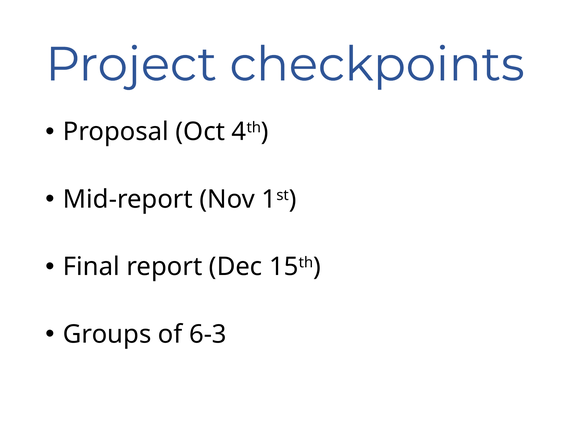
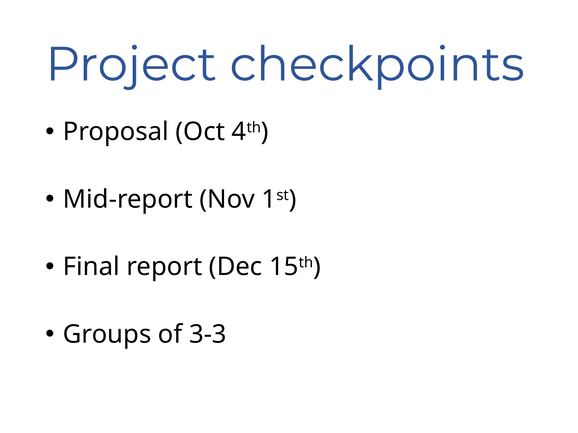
6-3: 6-3 -> 3-3
